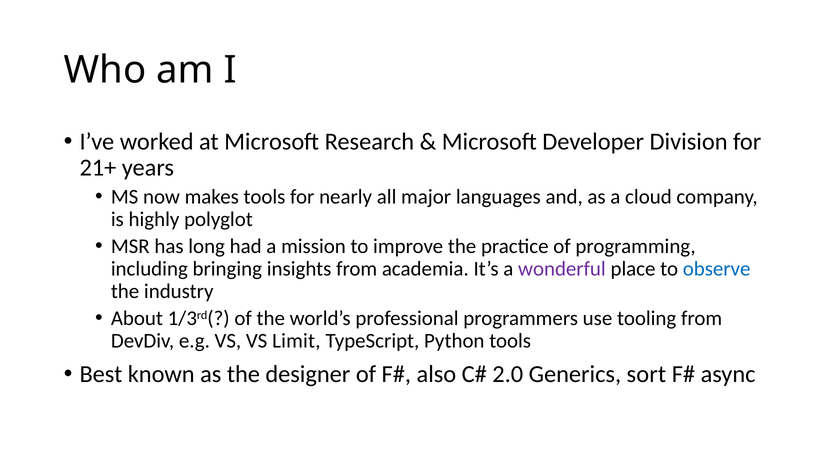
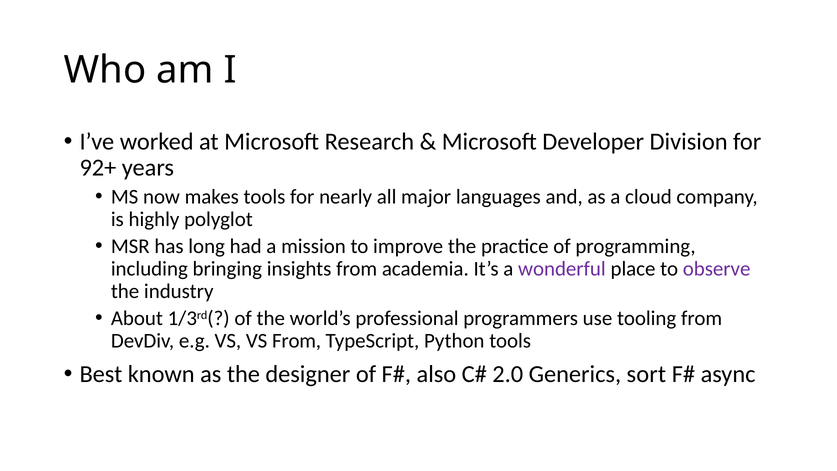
21+: 21+ -> 92+
observe colour: blue -> purple
VS Limit: Limit -> From
